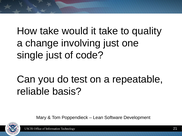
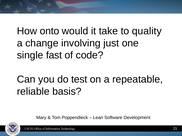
How take: take -> onto
single just: just -> fast
